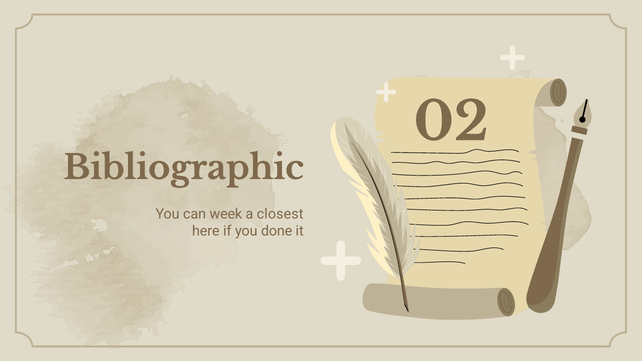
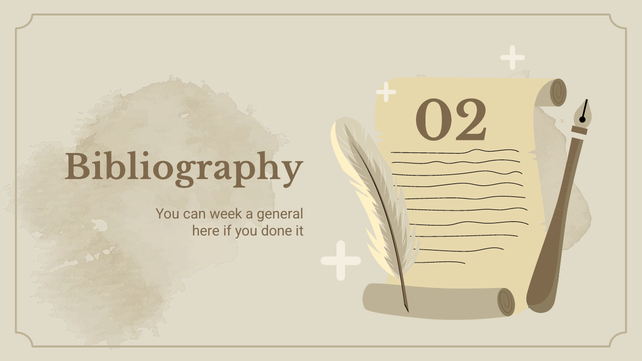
Bibliographic: Bibliographic -> Bibliography
closest: closest -> general
